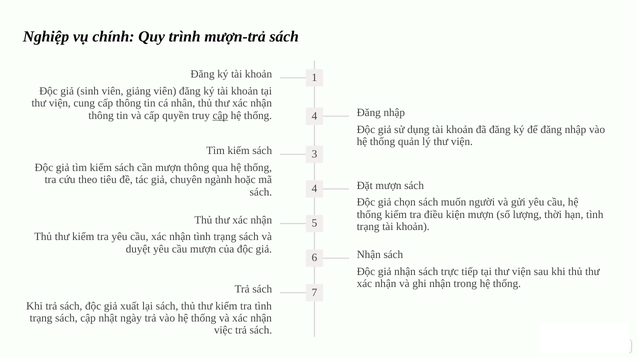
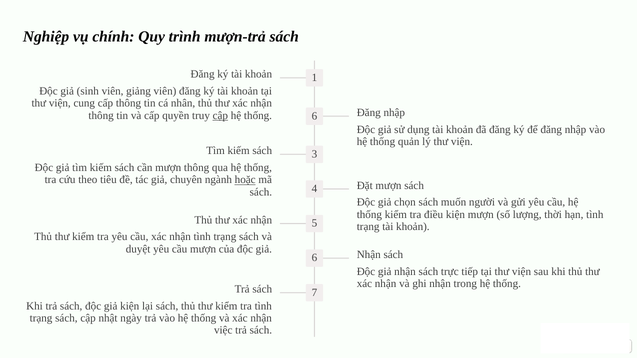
thống 4: 4 -> 6
hoặc underline: none -> present
giả xuất: xuất -> kiện
